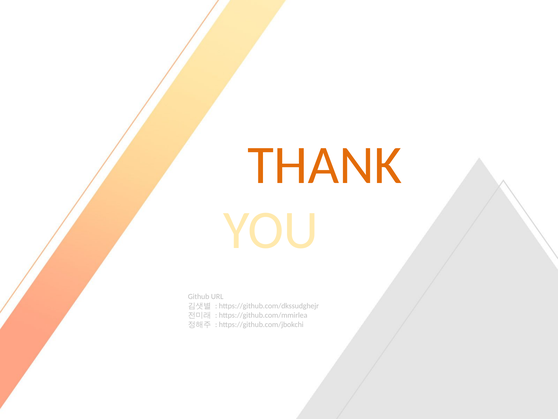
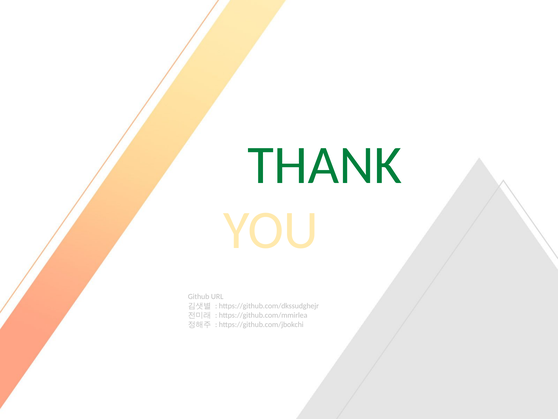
THANK colour: orange -> green
